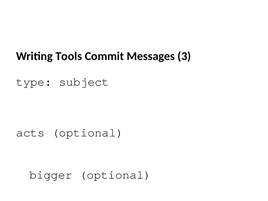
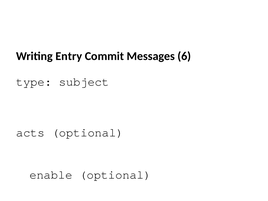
Tools: Tools -> Entry
3: 3 -> 6
bigger: bigger -> enable
